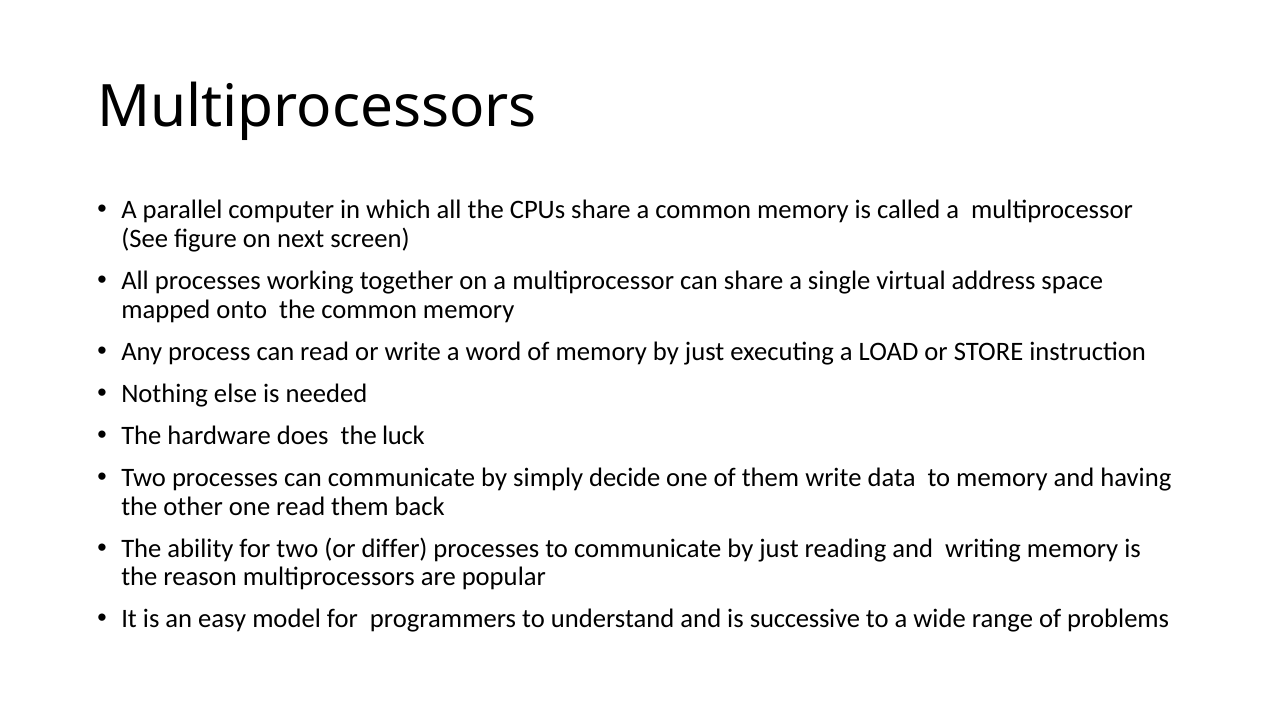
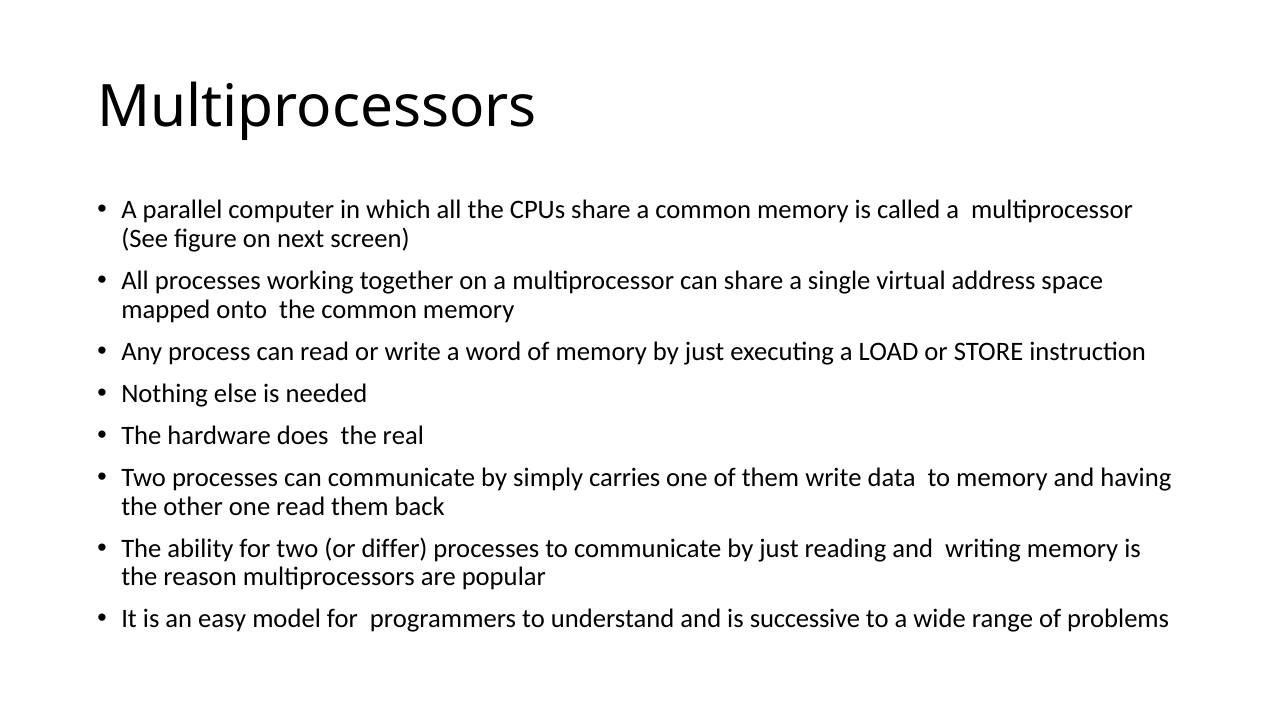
luck: luck -> real
decide: decide -> carries
